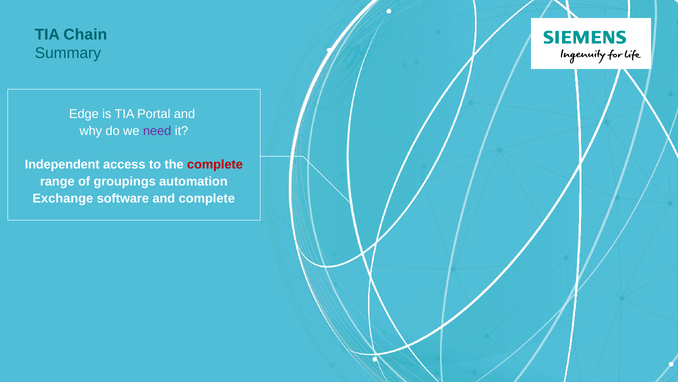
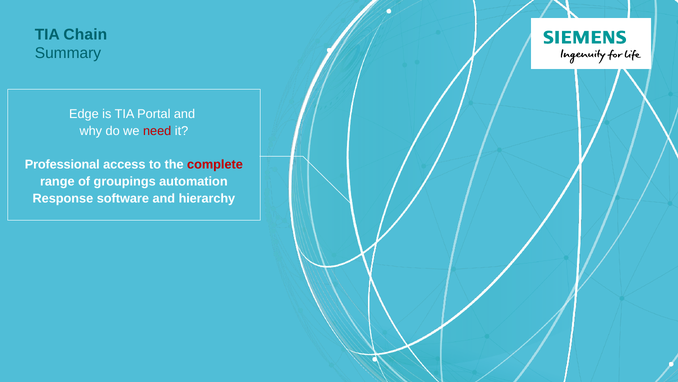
need colour: purple -> red
Independent: Independent -> Professional
Exchange: Exchange -> Response
and complete: complete -> hierarchy
